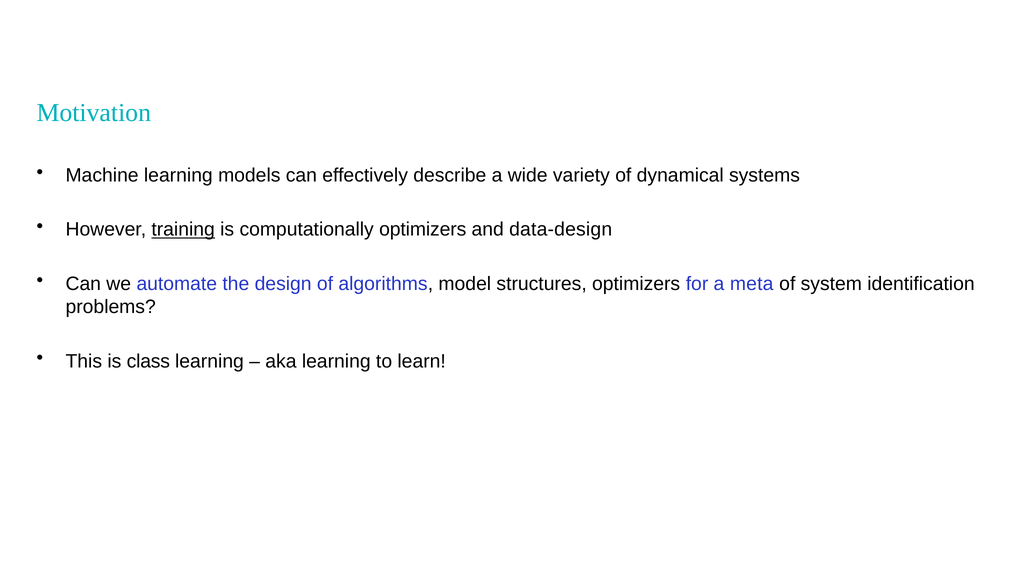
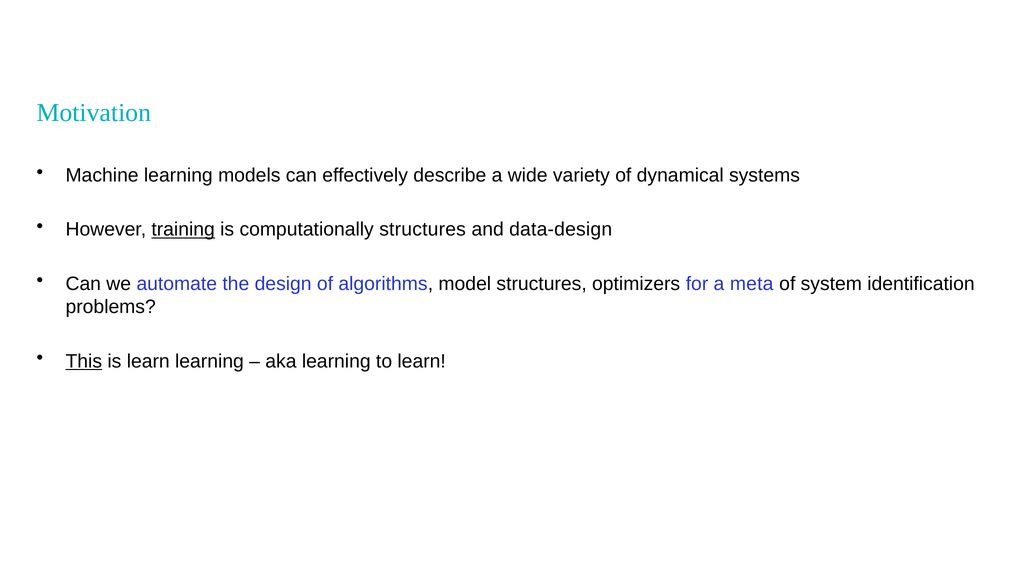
computationally optimizers: optimizers -> structures
This underline: none -> present
is class: class -> learn
